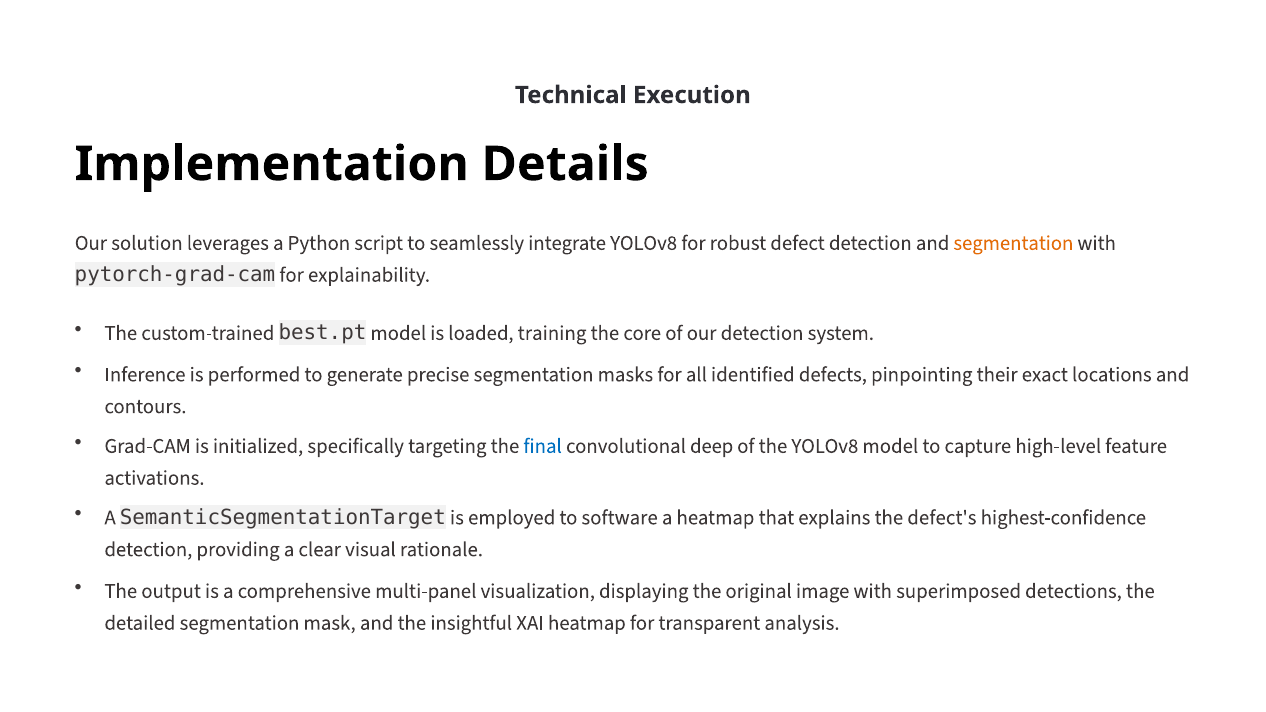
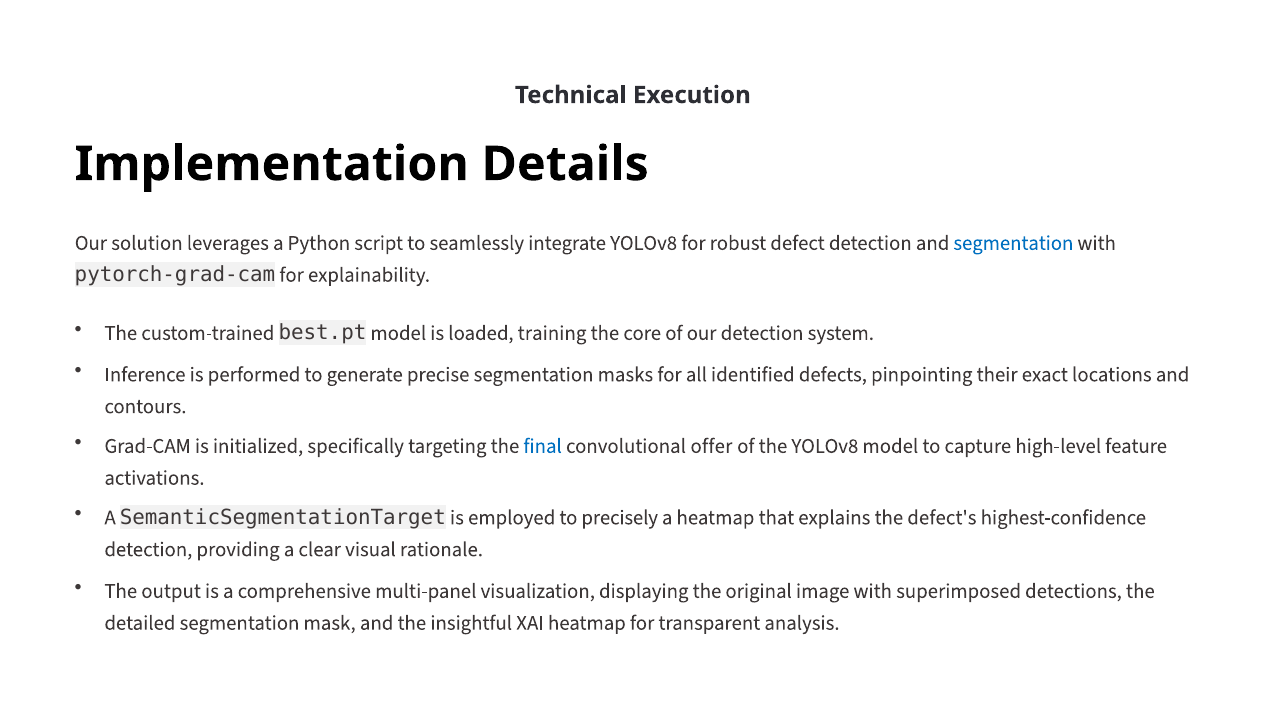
segmentation at (1013, 243) colour: orange -> blue
deep: deep -> offer
software: software -> precisely
